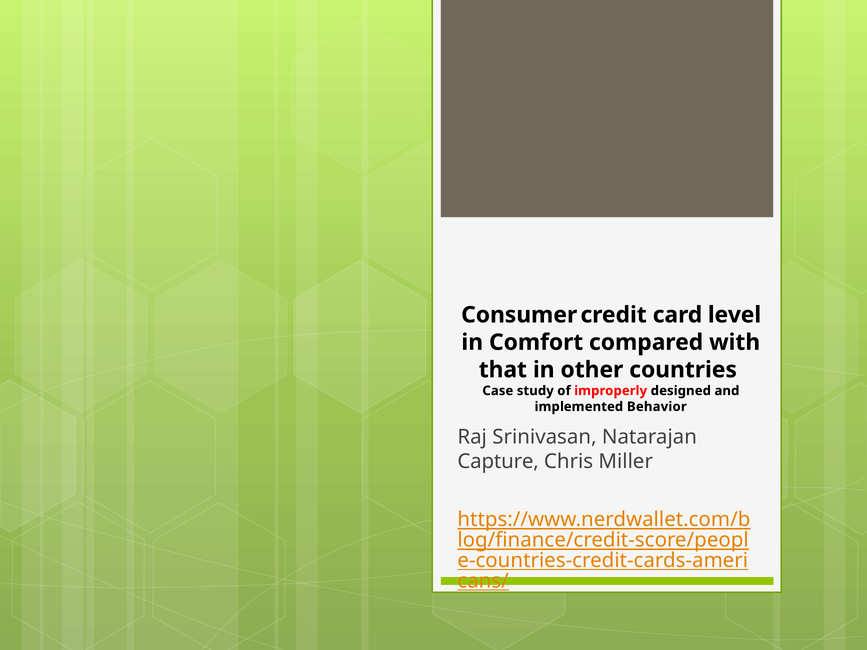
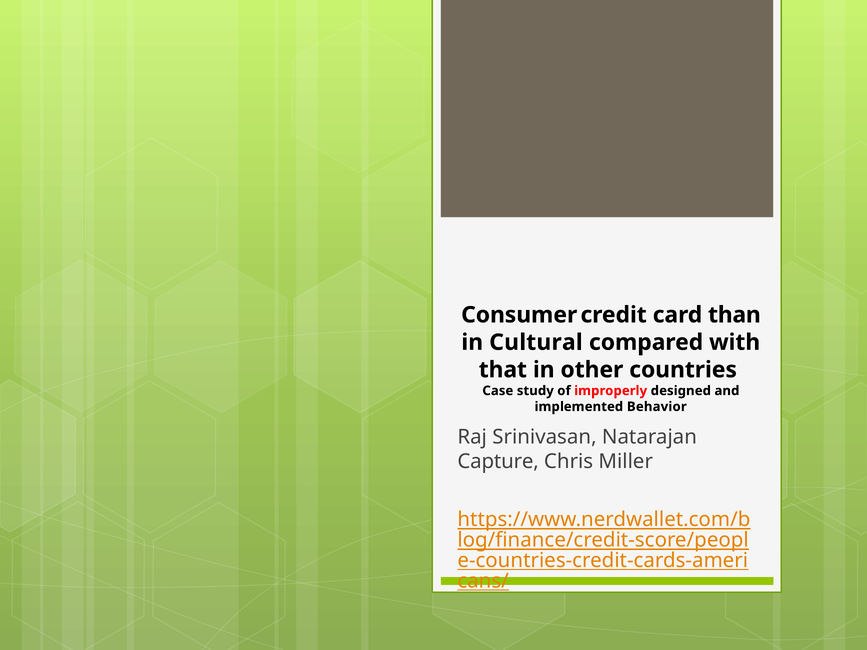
level: level -> than
Comfort: Comfort -> Cultural
